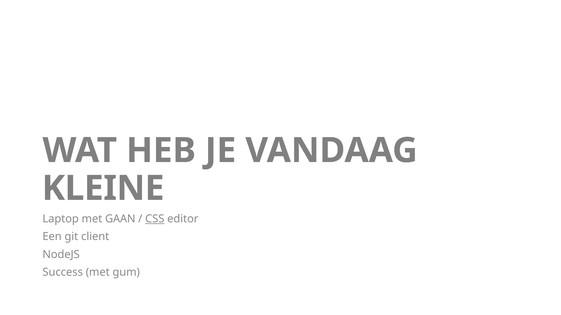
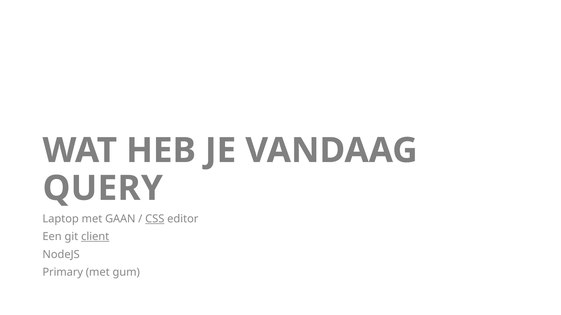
KLEINE: KLEINE -> QUERY
client underline: none -> present
Success: Success -> Primary
